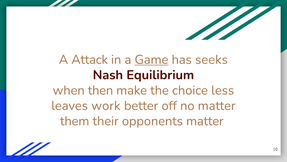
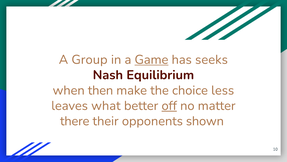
Attack: Attack -> Group
work: work -> what
off underline: none -> present
them: them -> there
opponents matter: matter -> shown
